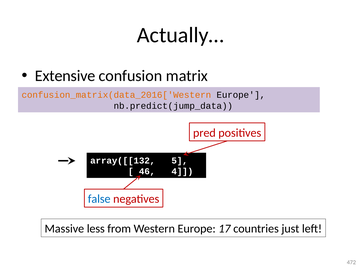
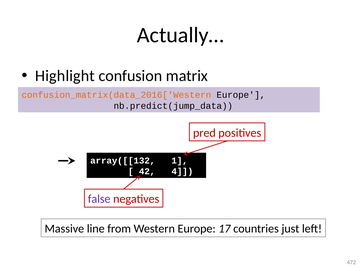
Extensive: Extensive -> Highlight
5: 5 -> 1
46: 46 -> 42
false colour: blue -> purple
less: less -> line
